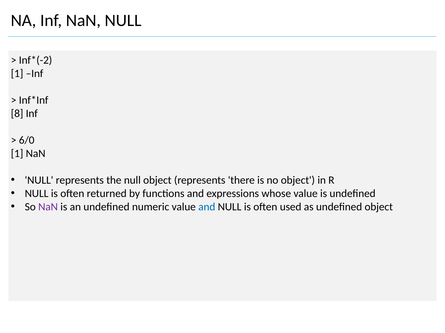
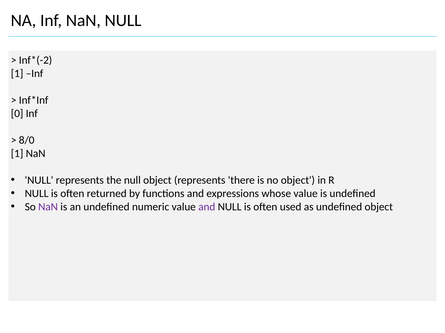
8: 8 -> 0
6/0: 6/0 -> 8/0
and at (207, 207) colour: blue -> purple
